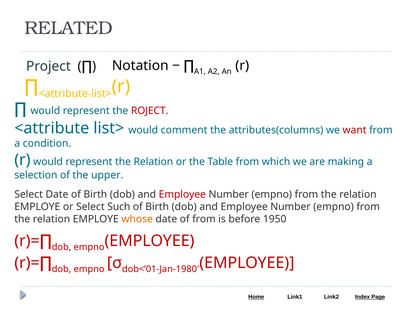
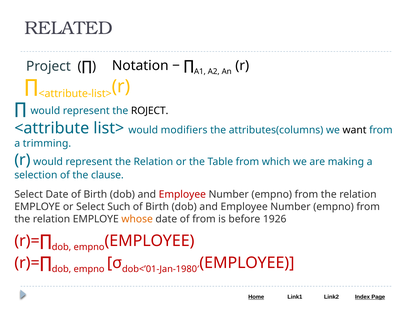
ROJECT colour: red -> black
comment: comment -> modifiers
want colour: red -> black
condition: condition -> trimming
upper: upper -> clause
1950: 1950 -> 1926
